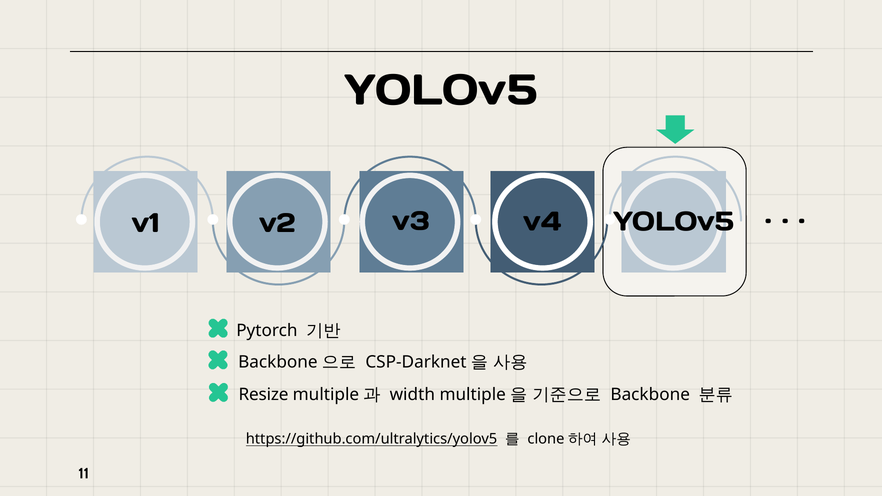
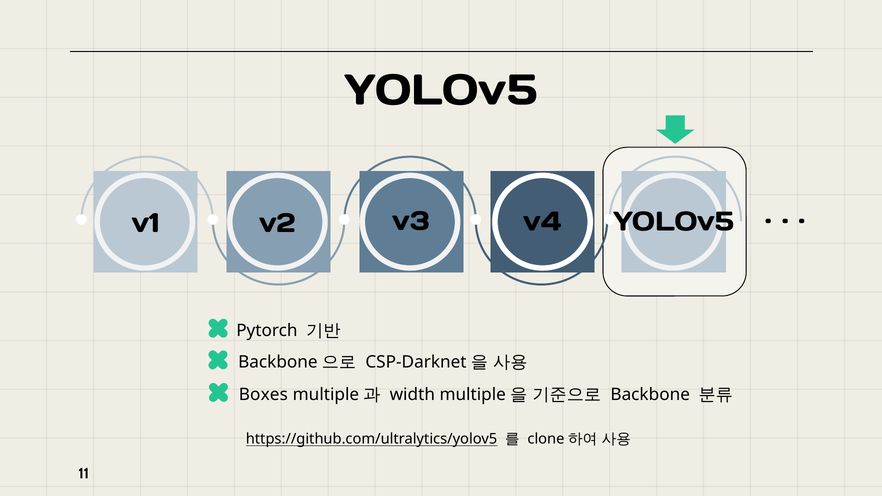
Resize: Resize -> Boxes
